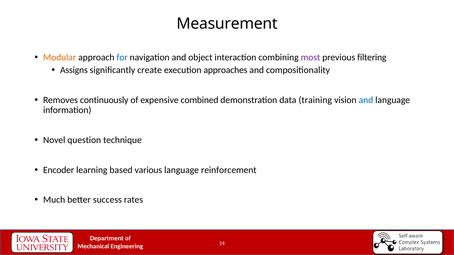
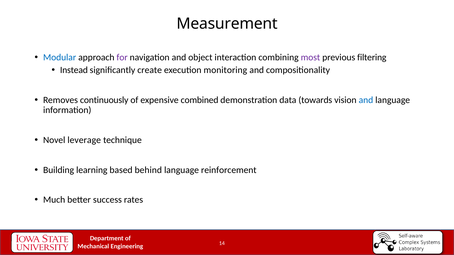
Modular colour: orange -> blue
for colour: blue -> purple
Assigns: Assigns -> Instead
approaches: approaches -> monitoring
training: training -> towards
question: question -> leverage
Encoder: Encoder -> Building
various: various -> behind
